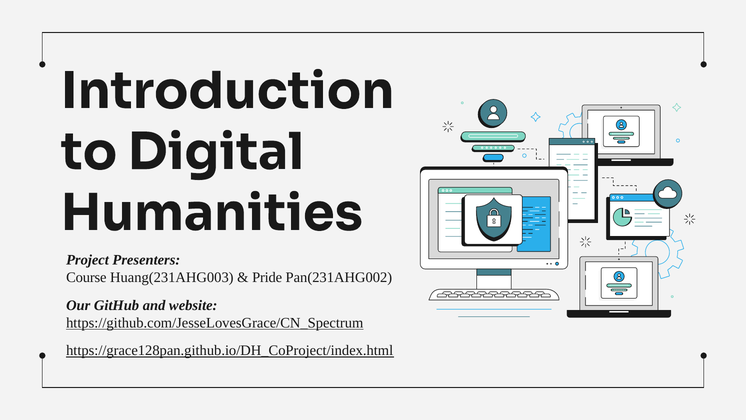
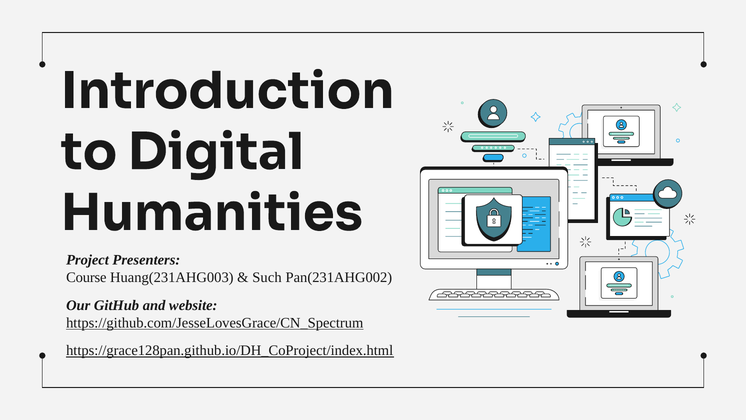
Pride: Pride -> Such
